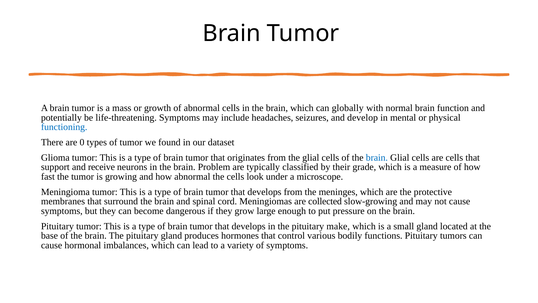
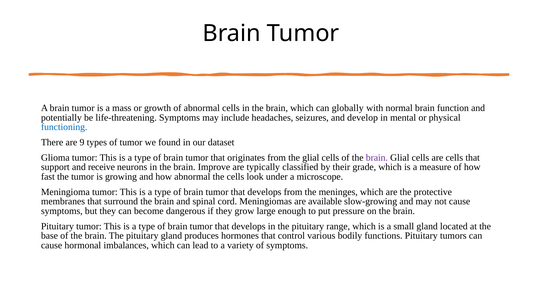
0: 0 -> 9
brain at (377, 157) colour: blue -> purple
Problem: Problem -> Improve
collected: collected -> available
make: make -> range
